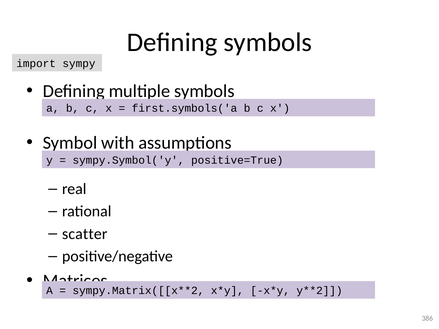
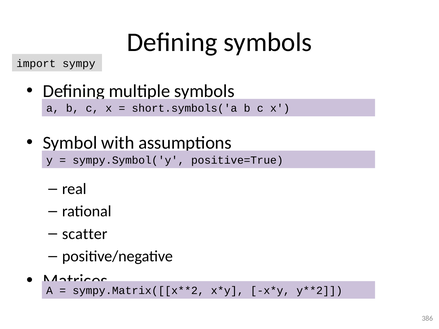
first.symbols('a: first.symbols('a -> short.symbols('a
